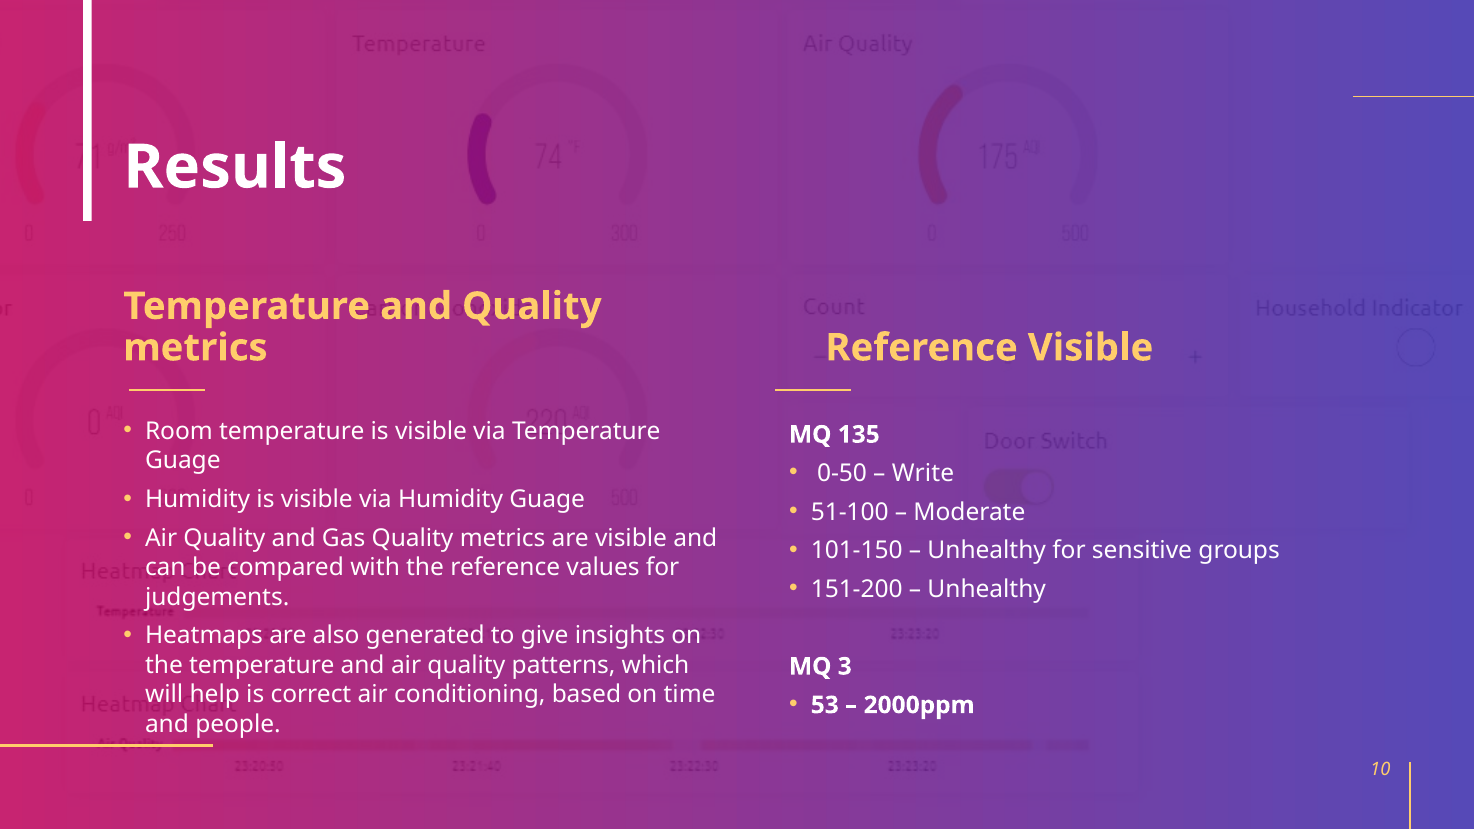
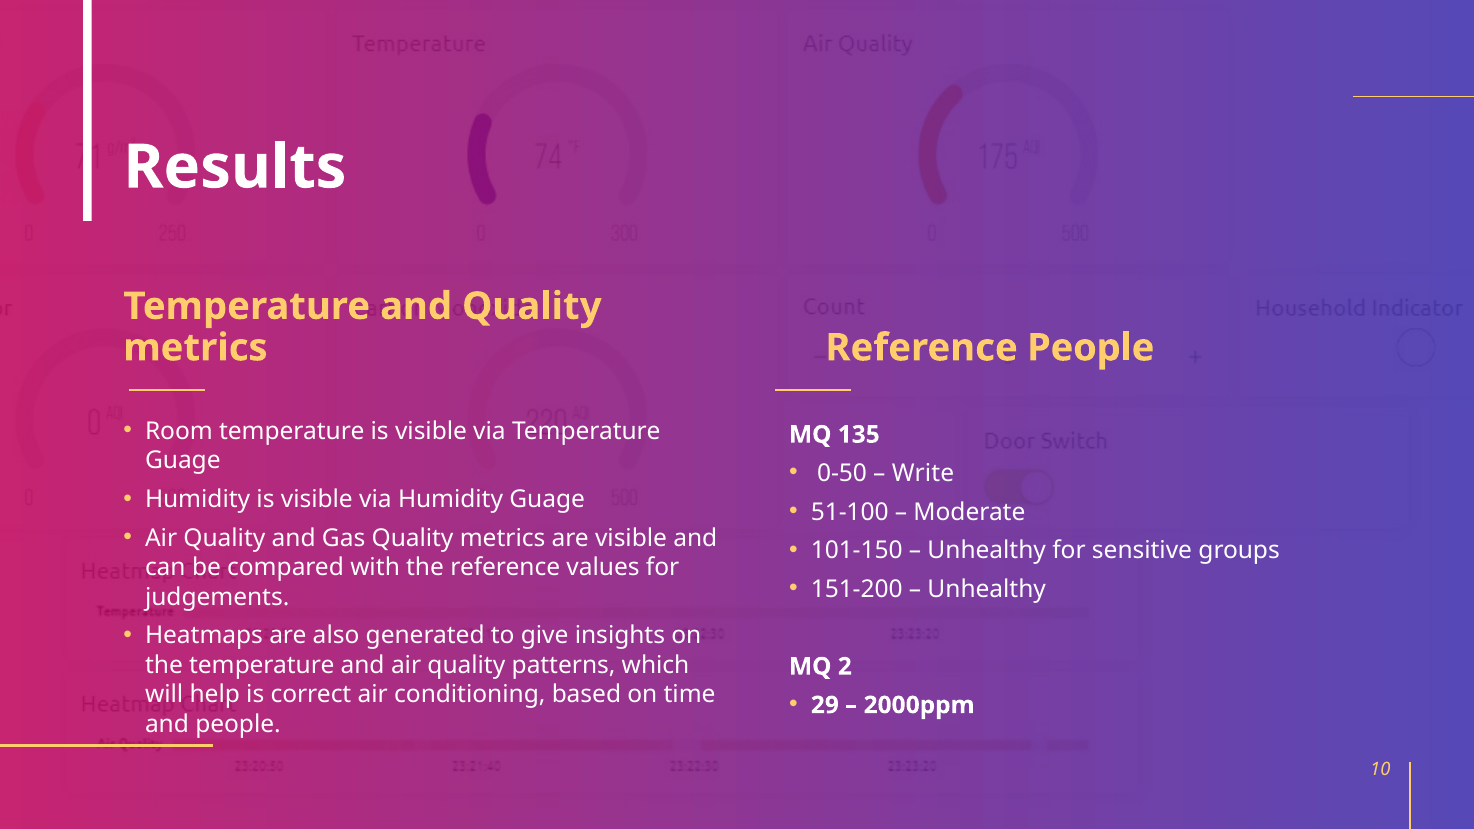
Reference Visible: Visible -> People
3: 3 -> 2
53: 53 -> 29
